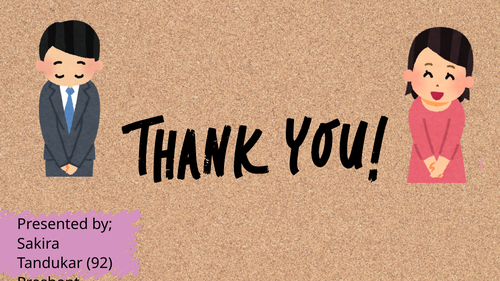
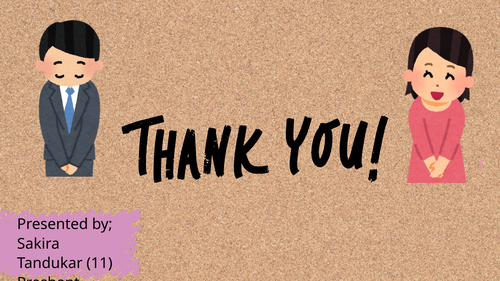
92: 92 -> 11
